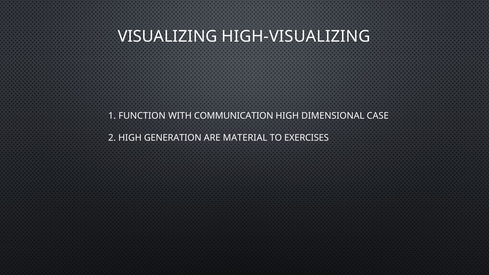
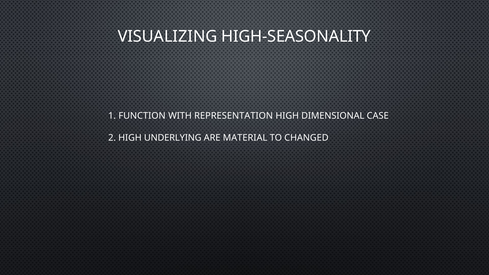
HIGH-VISUALIZING: HIGH-VISUALIZING -> HIGH-SEASONALITY
COMMUNICATION: COMMUNICATION -> REPRESENTATION
GENERATION: GENERATION -> UNDERLYING
EXERCISES: EXERCISES -> CHANGED
